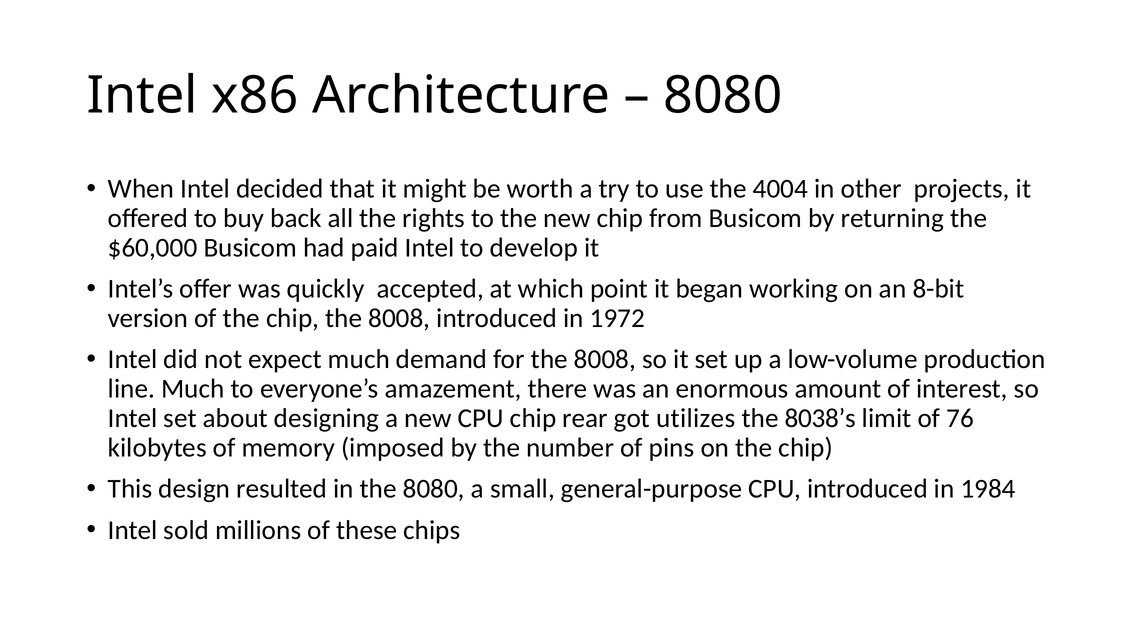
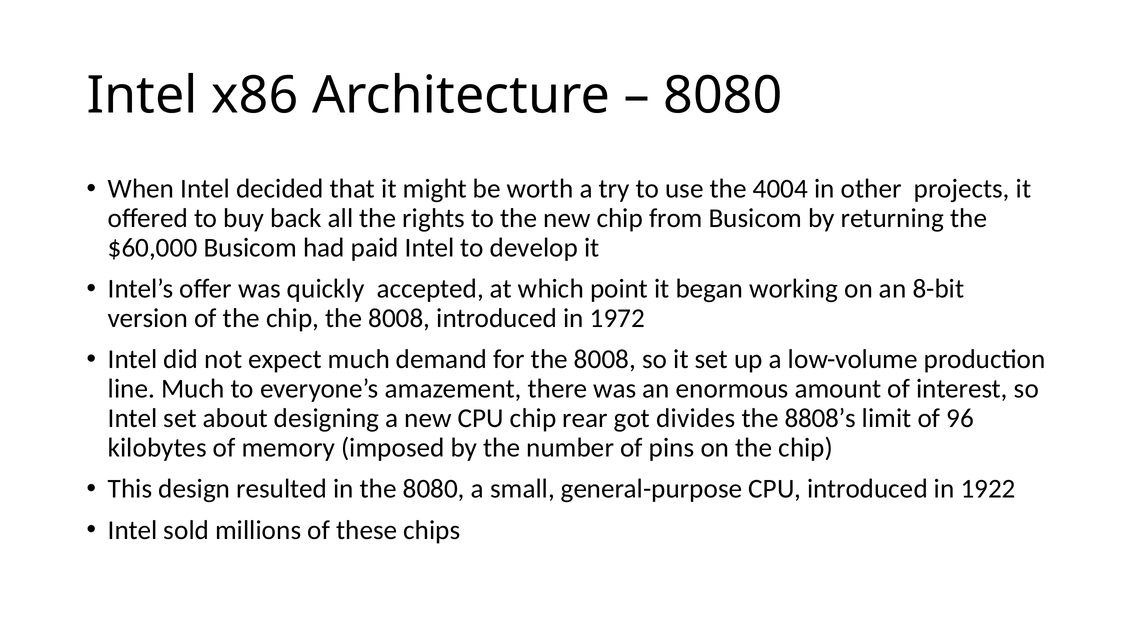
utilizes: utilizes -> divides
8038’s: 8038’s -> 8808’s
76: 76 -> 96
1984: 1984 -> 1922
